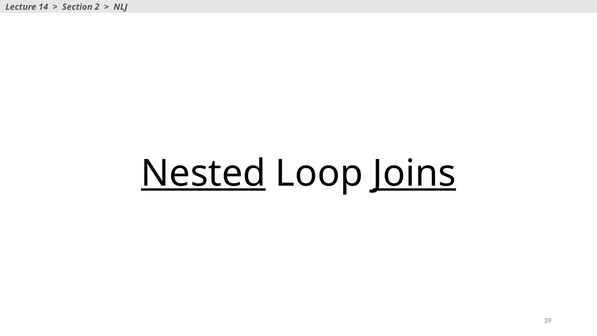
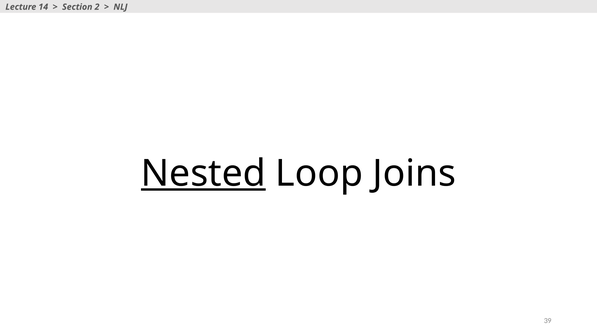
Joins underline: present -> none
